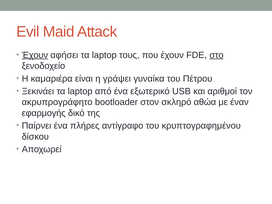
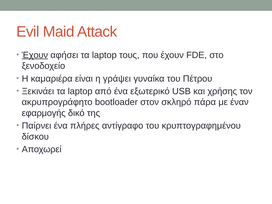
στο underline: present -> none
αριθμοί: αριθμοί -> χρήσης
αθώα: αθώα -> πάρα
